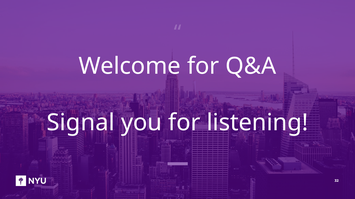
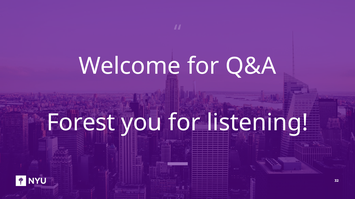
Signal: Signal -> Forest
